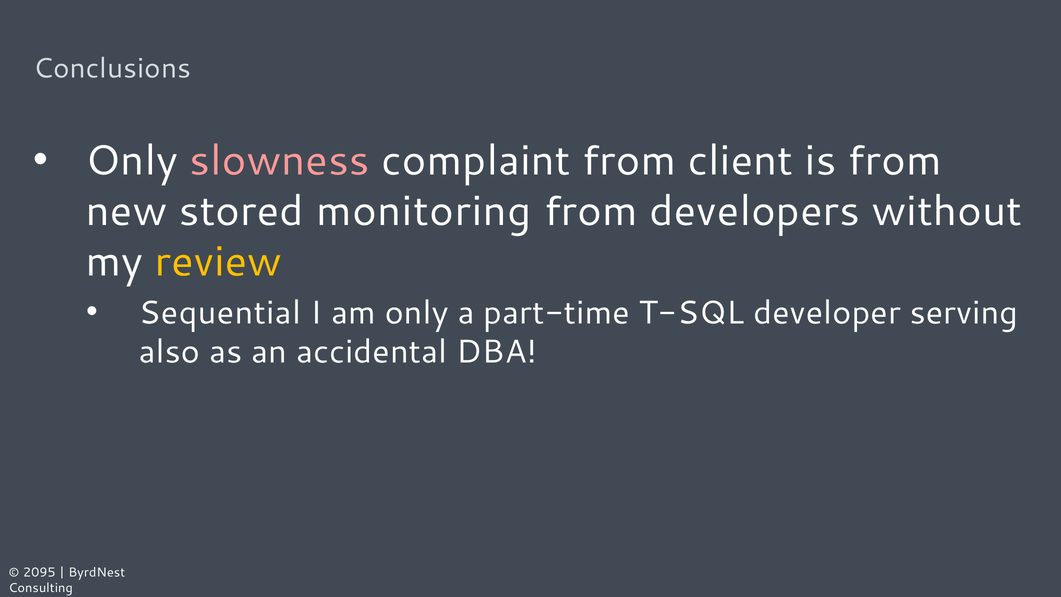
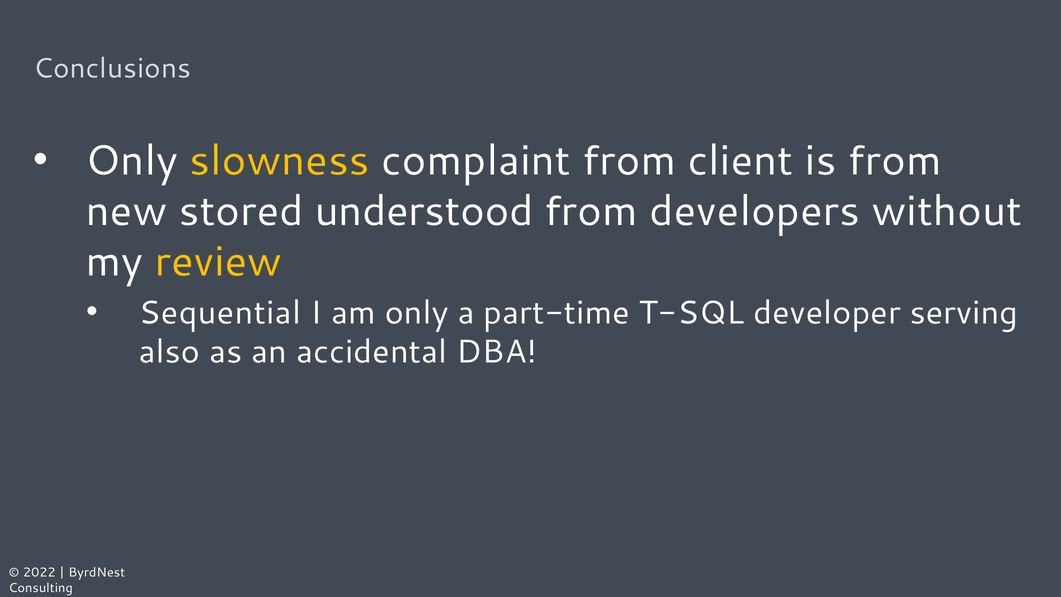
slowness colour: pink -> yellow
monitoring: monitoring -> understood
2095: 2095 -> 2022
